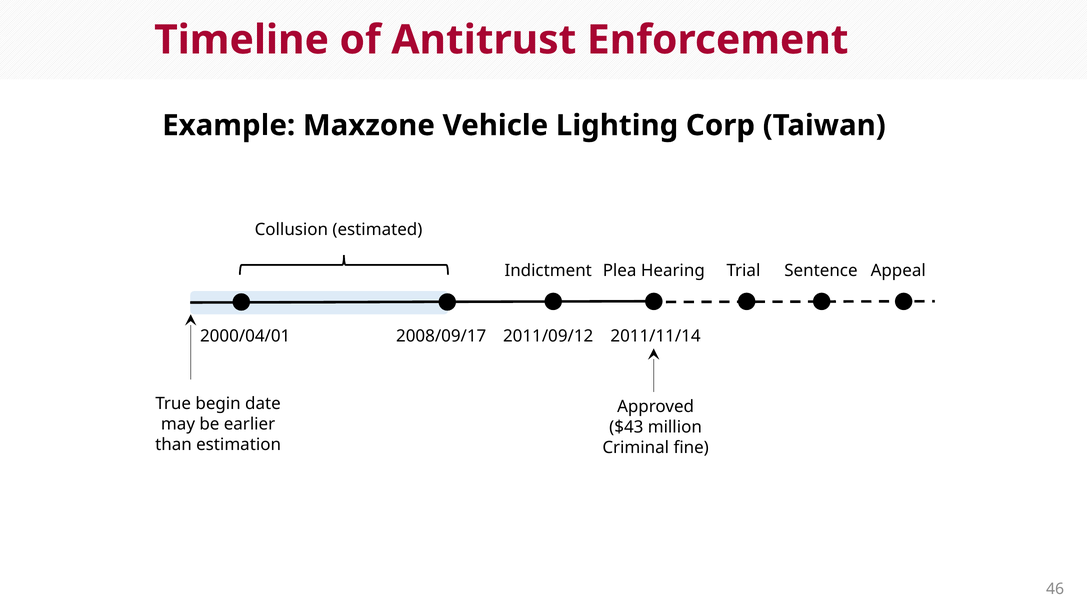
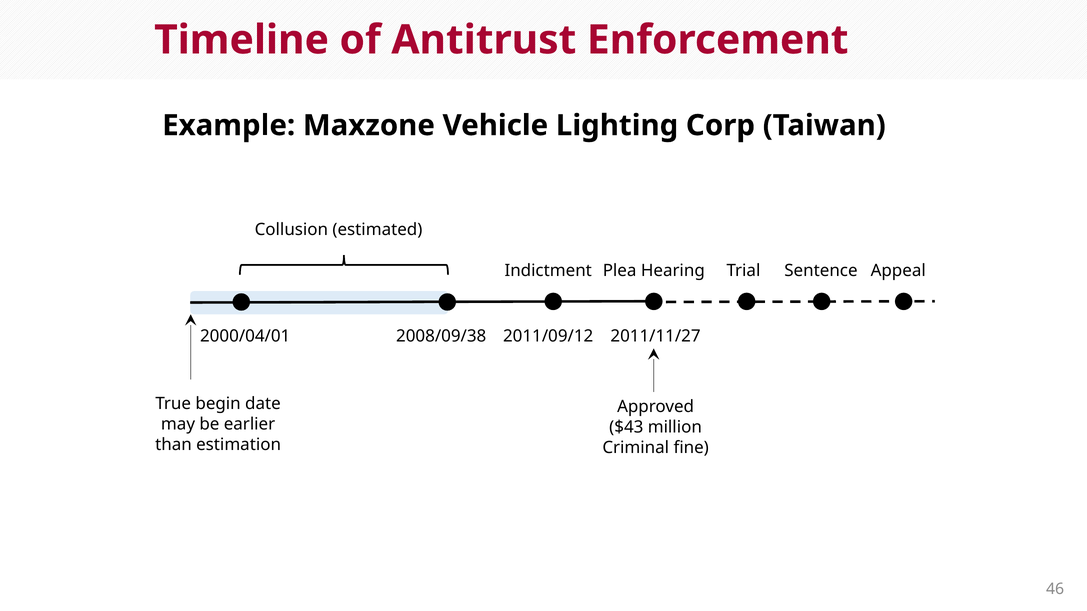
2008/09/17: 2008/09/17 -> 2008/09/38
2011/11/14: 2011/11/14 -> 2011/11/27
